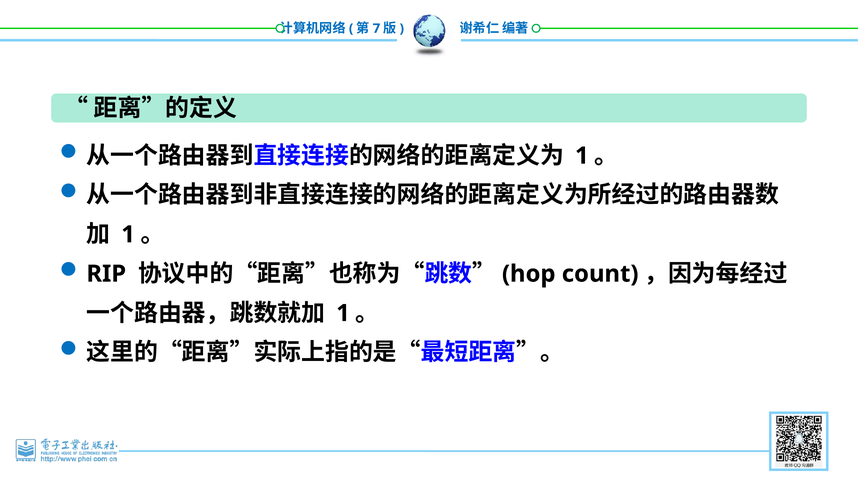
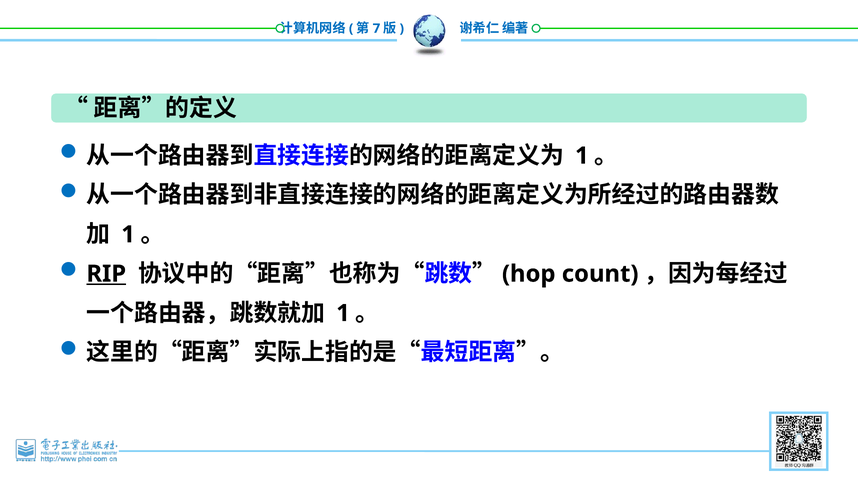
RIP underline: none -> present
